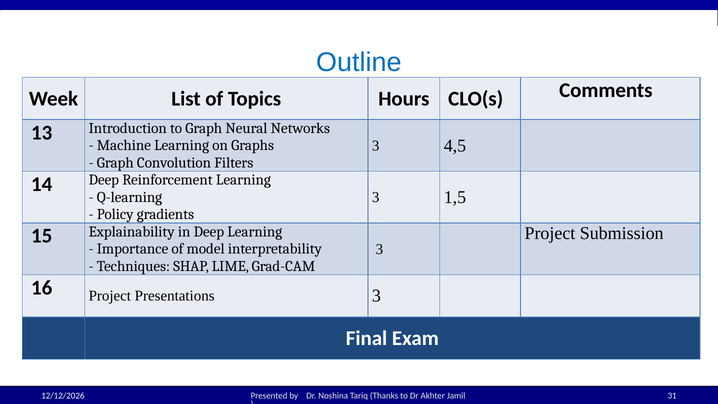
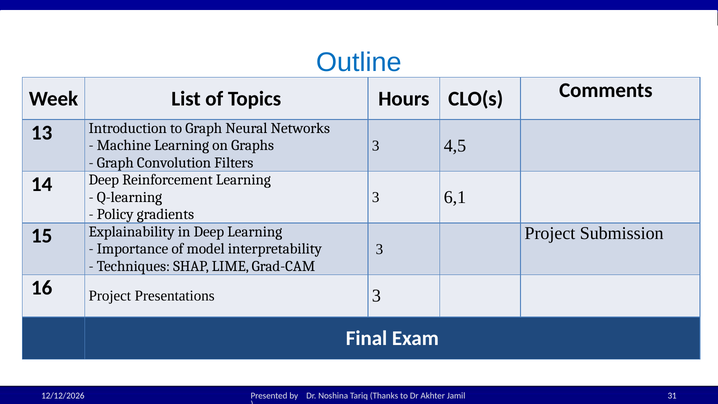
1,5: 1,5 -> 6,1
